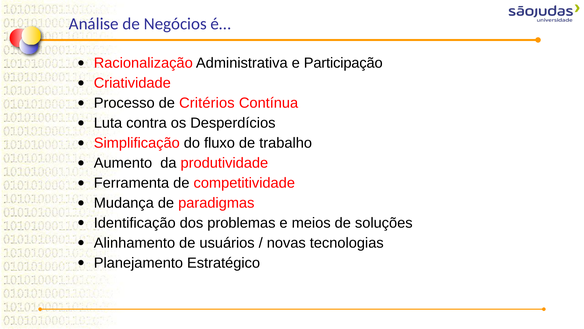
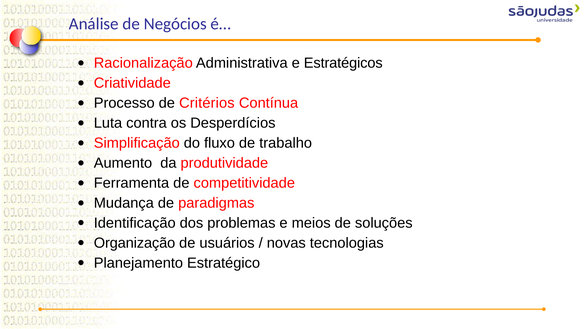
Participação: Participação -> Estratégicos
Alinhamento: Alinhamento -> Organização
